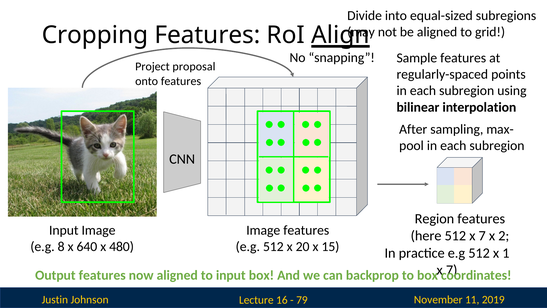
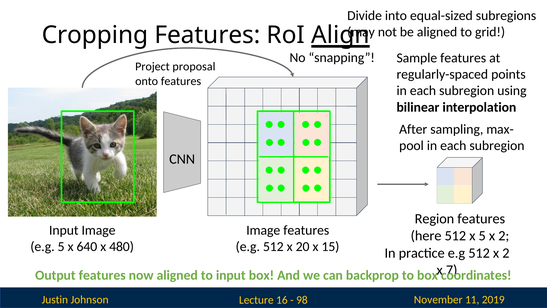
512 x 7: 7 -> 5
e.g 8: 8 -> 5
512 x 1: 1 -> 2
79: 79 -> 98
